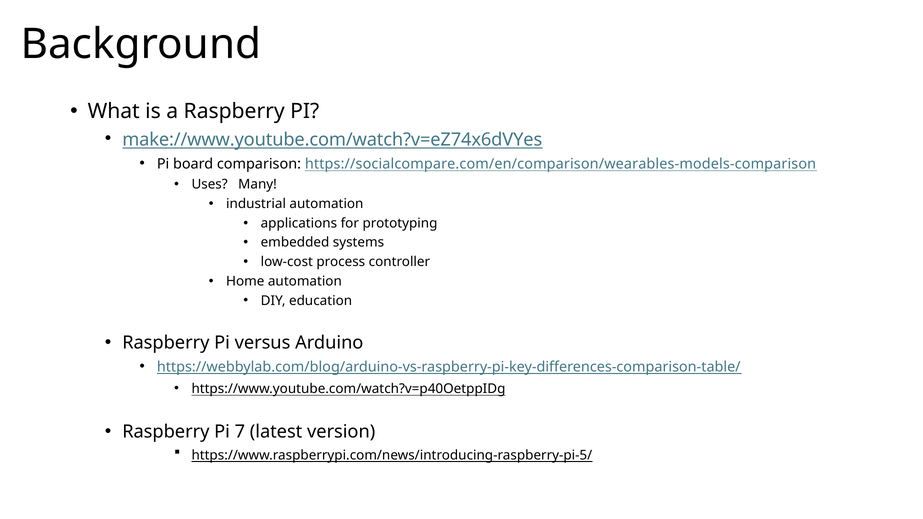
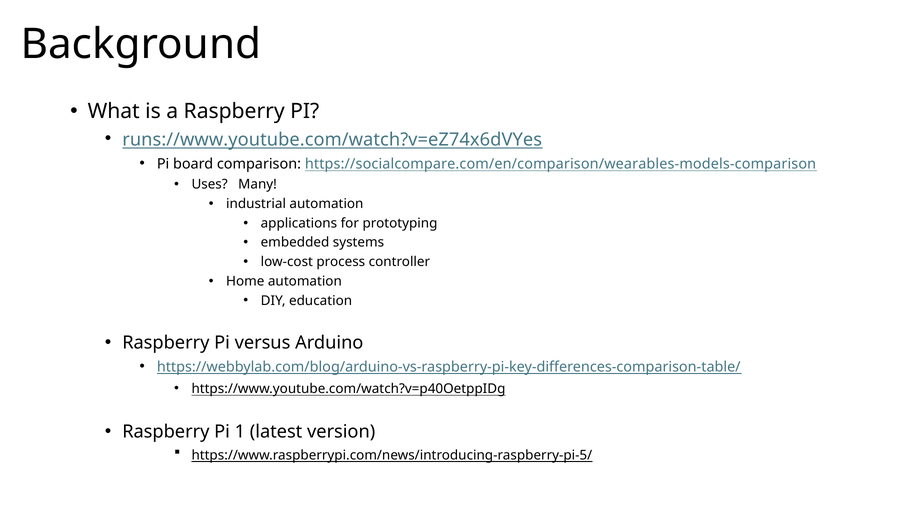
make://www.youtube.com/watch?v=eZ74x6dVYes: make://www.youtube.com/watch?v=eZ74x6dVYes -> runs://www.youtube.com/watch?v=eZ74x6dVYes
7: 7 -> 1
